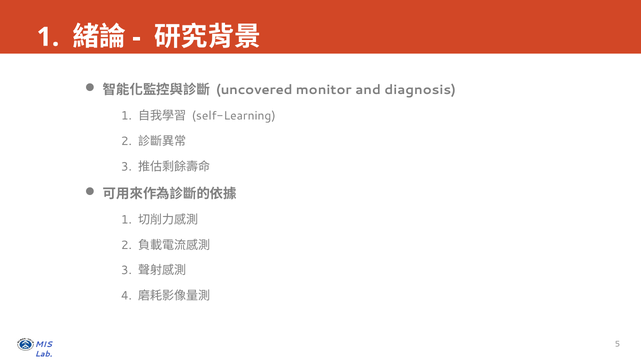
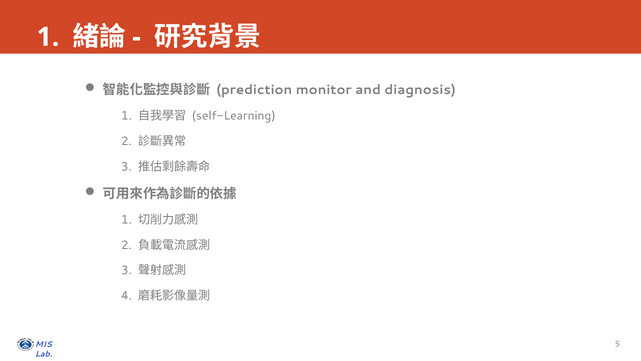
uncovered: uncovered -> prediction
